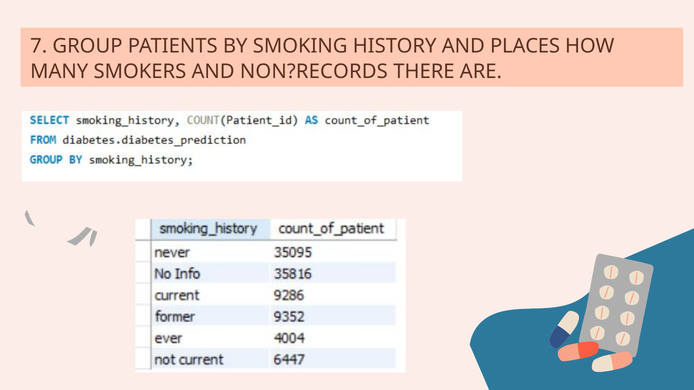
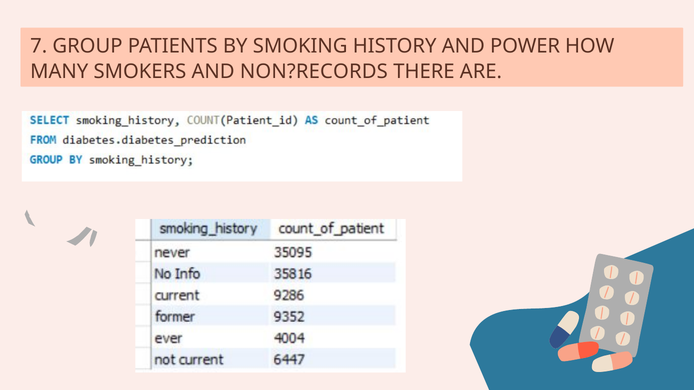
PLACES: PLACES -> POWER
